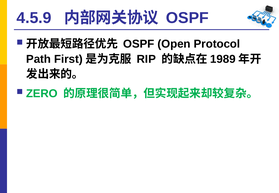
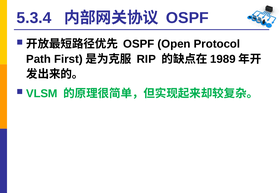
4.5.9: 4.5.9 -> 5.3.4
ZERO: ZERO -> VLSM
